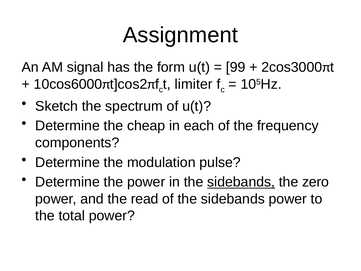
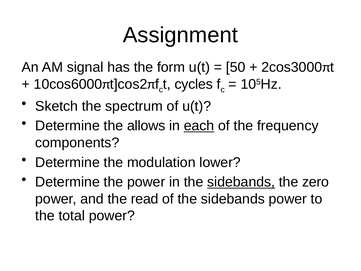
99: 99 -> 50
limiter: limiter -> cycles
cheap: cheap -> allows
each underline: none -> present
pulse: pulse -> lower
